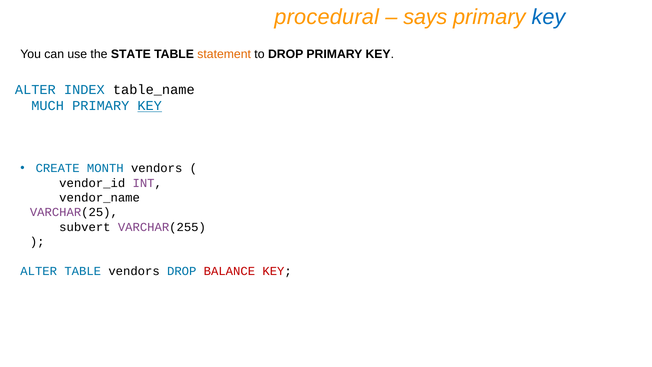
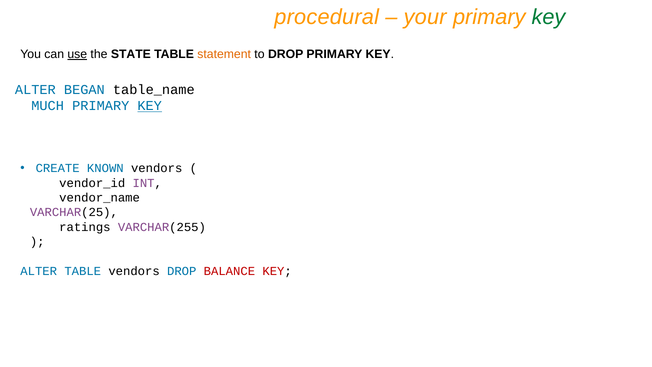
says: says -> your
key at (548, 17) colour: blue -> green
use underline: none -> present
INDEX: INDEX -> BEGAN
MONTH: MONTH -> KNOWN
subvert: subvert -> ratings
